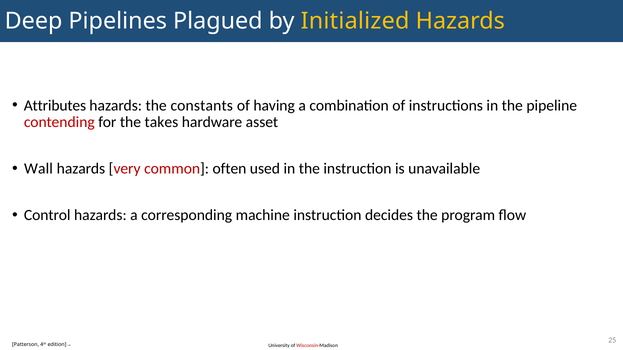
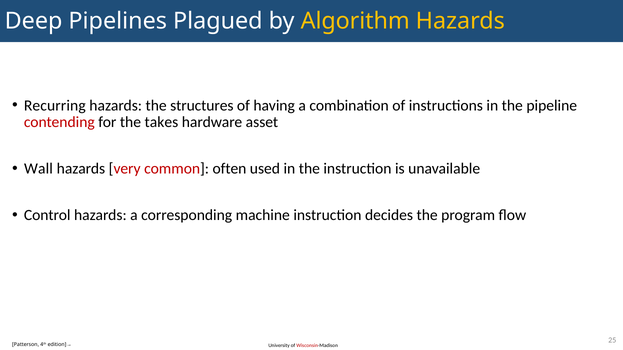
Initialized: Initialized -> Algorithm
Attributes: Attributes -> Recurring
constants: constants -> structures
